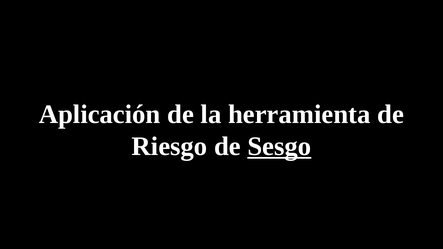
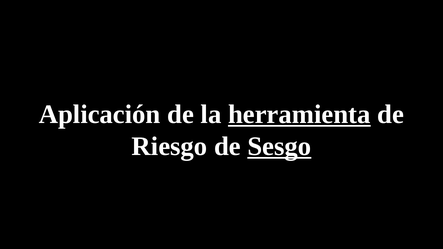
herramienta underline: none -> present
